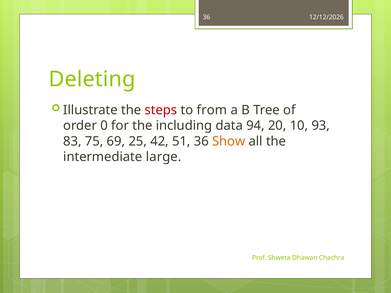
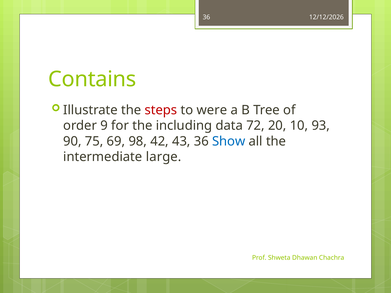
Deleting: Deleting -> Contains
from: from -> were
0: 0 -> 9
94: 94 -> 72
83: 83 -> 90
25: 25 -> 98
51: 51 -> 43
Show colour: orange -> blue
